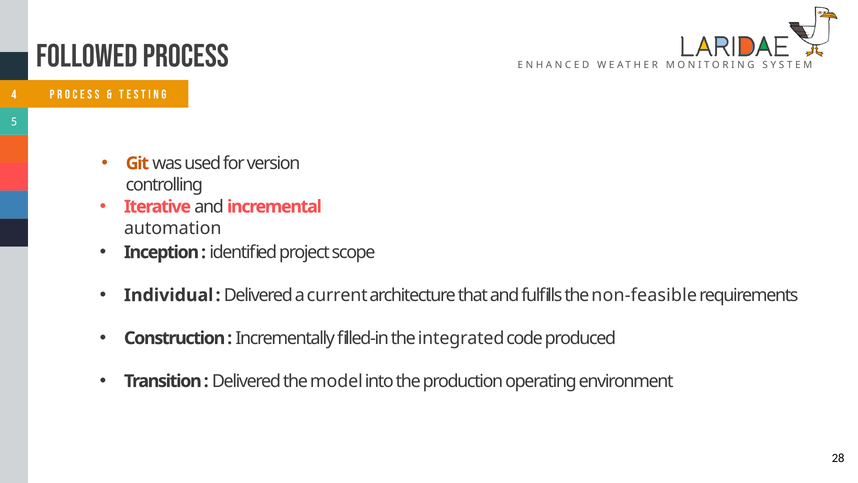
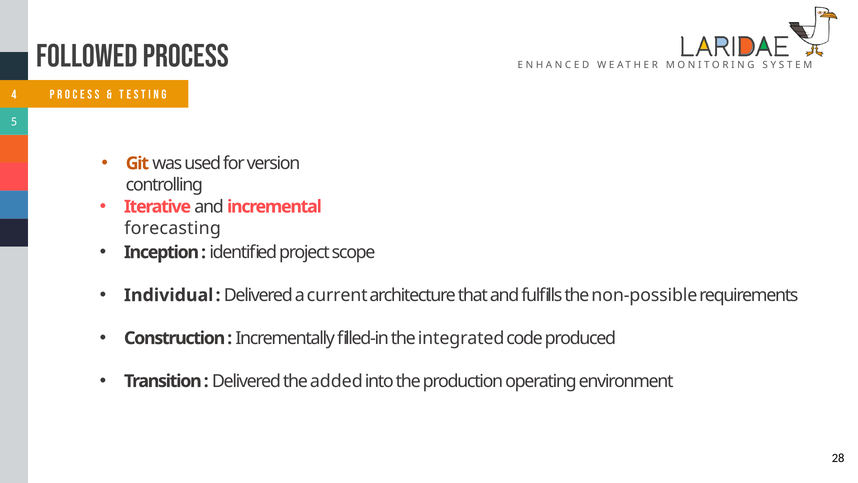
automation: automation -> forecasting
non-feasible: non-feasible -> non-possible
model: model -> added
